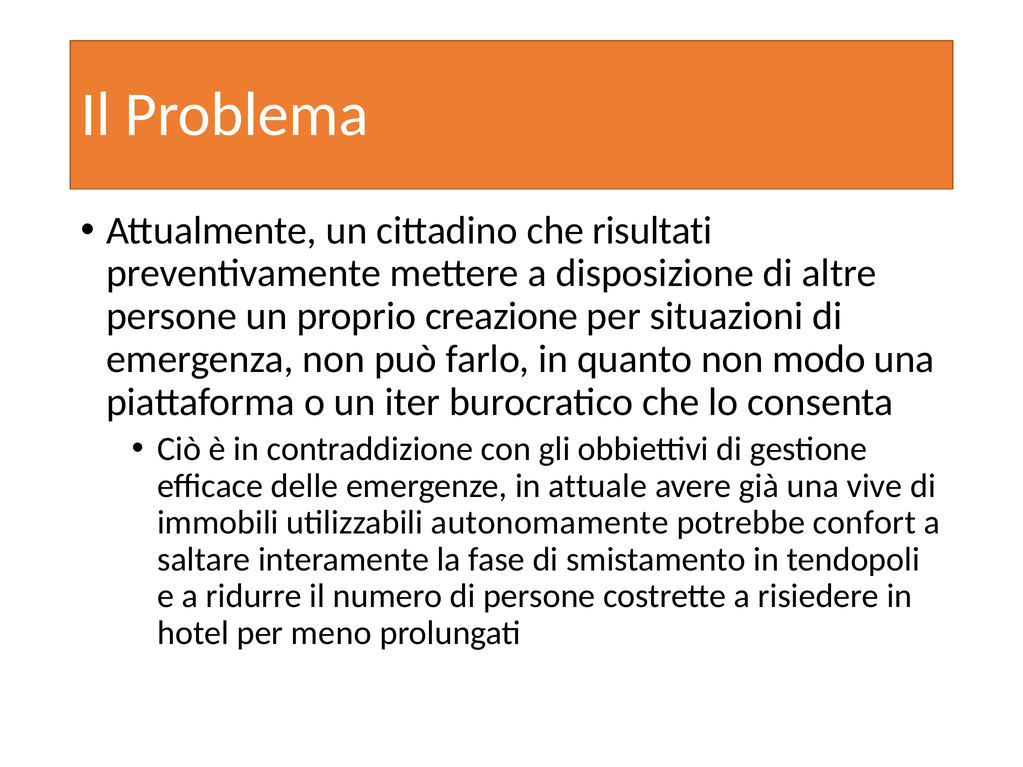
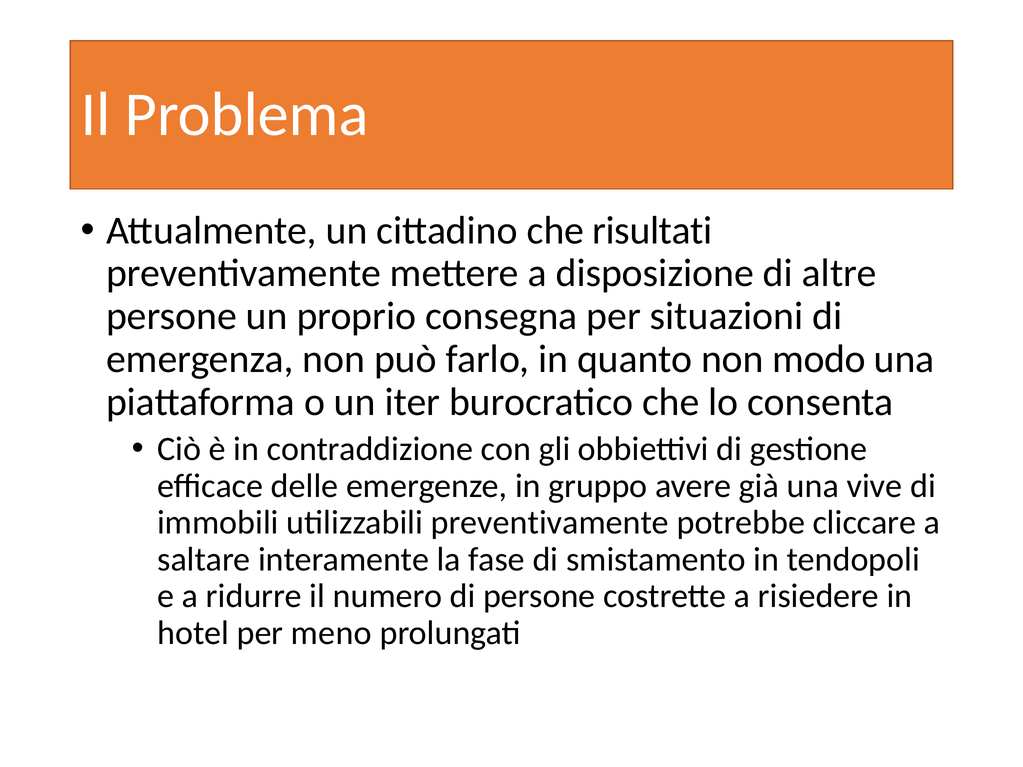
creazione: creazione -> consegna
attuale: attuale -> gruppo
utilizzabili autonomamente: autonomamente -> preventivamente
confort: confort -> cliccare
